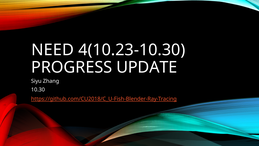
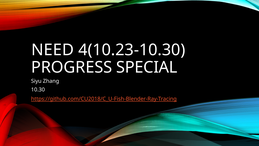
UPDATE: UPDATE -> SPECIAL
